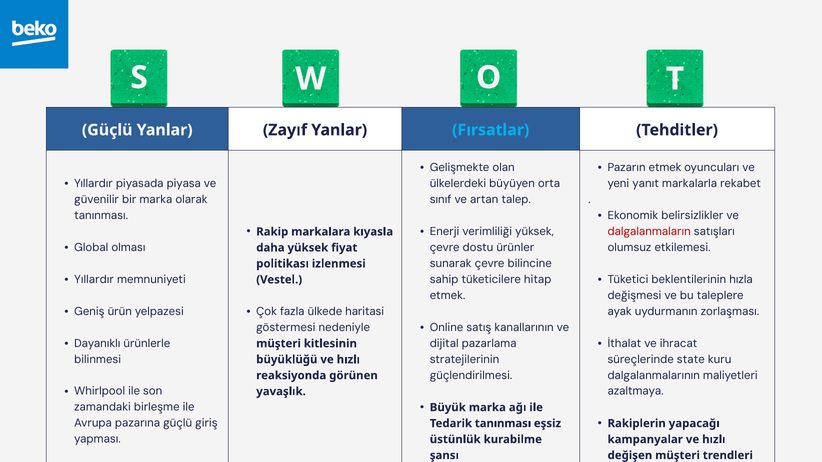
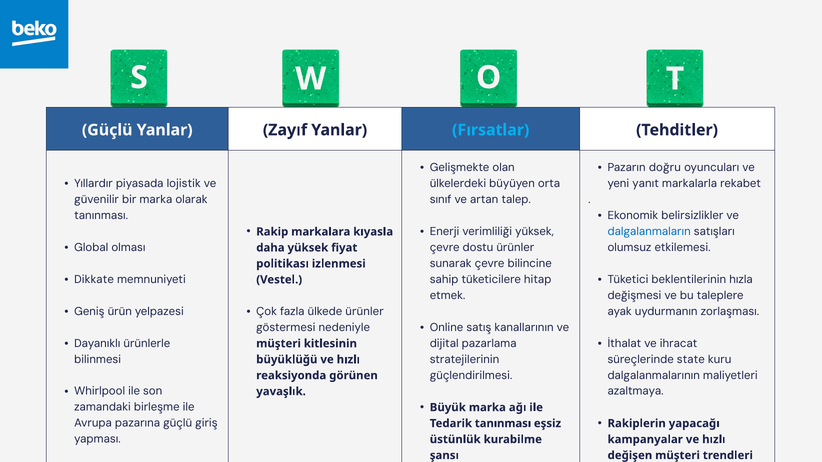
Pazarın etmek: etmek -> doğru
piyasa: piyasa -> lojistik
dalgalanmaların colour: red -> blue
Yıllardır at (94, 280): Yıllardır -> Dikkate
ülkede haritasi: haritasi -> ürünler
